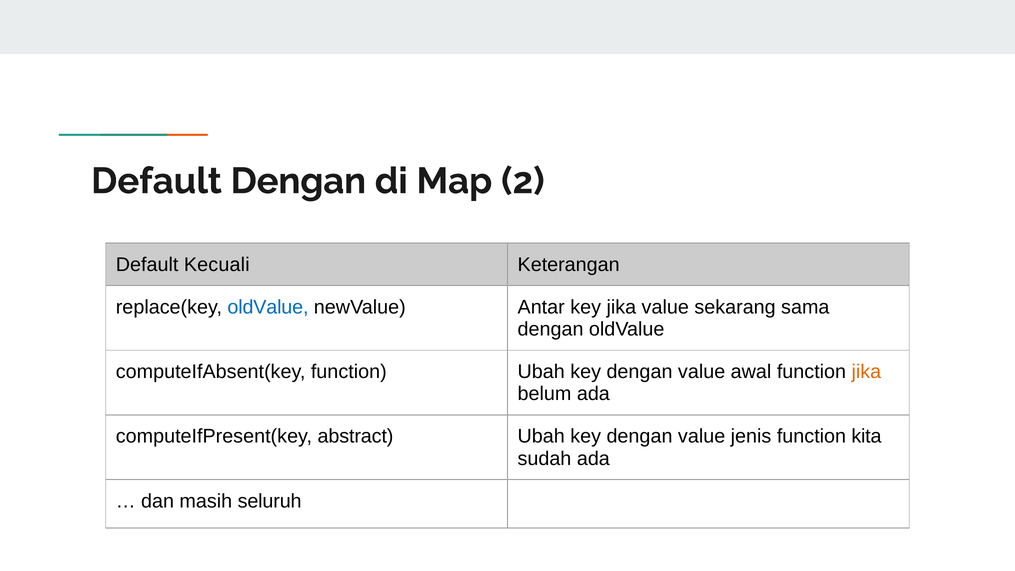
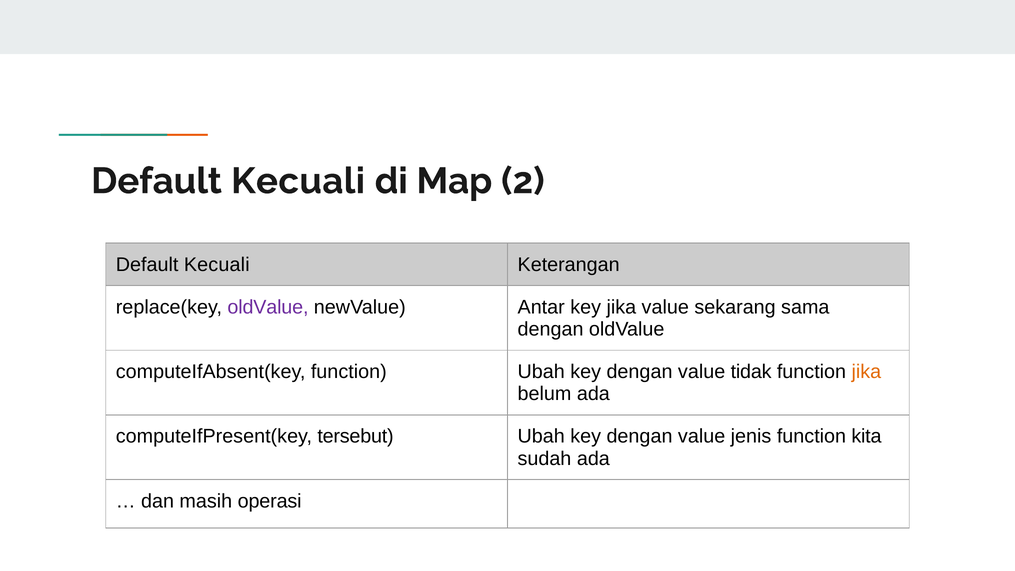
Dengan at (298, 181): Dengan -> Kecuali
oldValue at (268, 307) colour: blue -> purple
awal: awal -> tidak
abstract: abstract -> tersebut
seluruh: seluruh -> operasi
